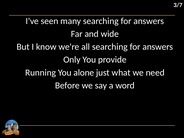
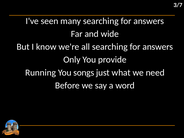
alone: alone -> songs
